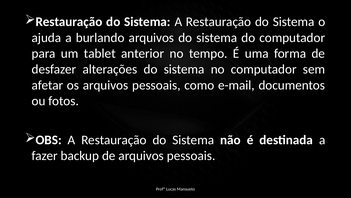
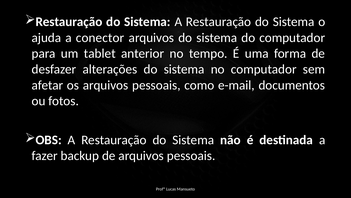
burlando: burlando -> conector
